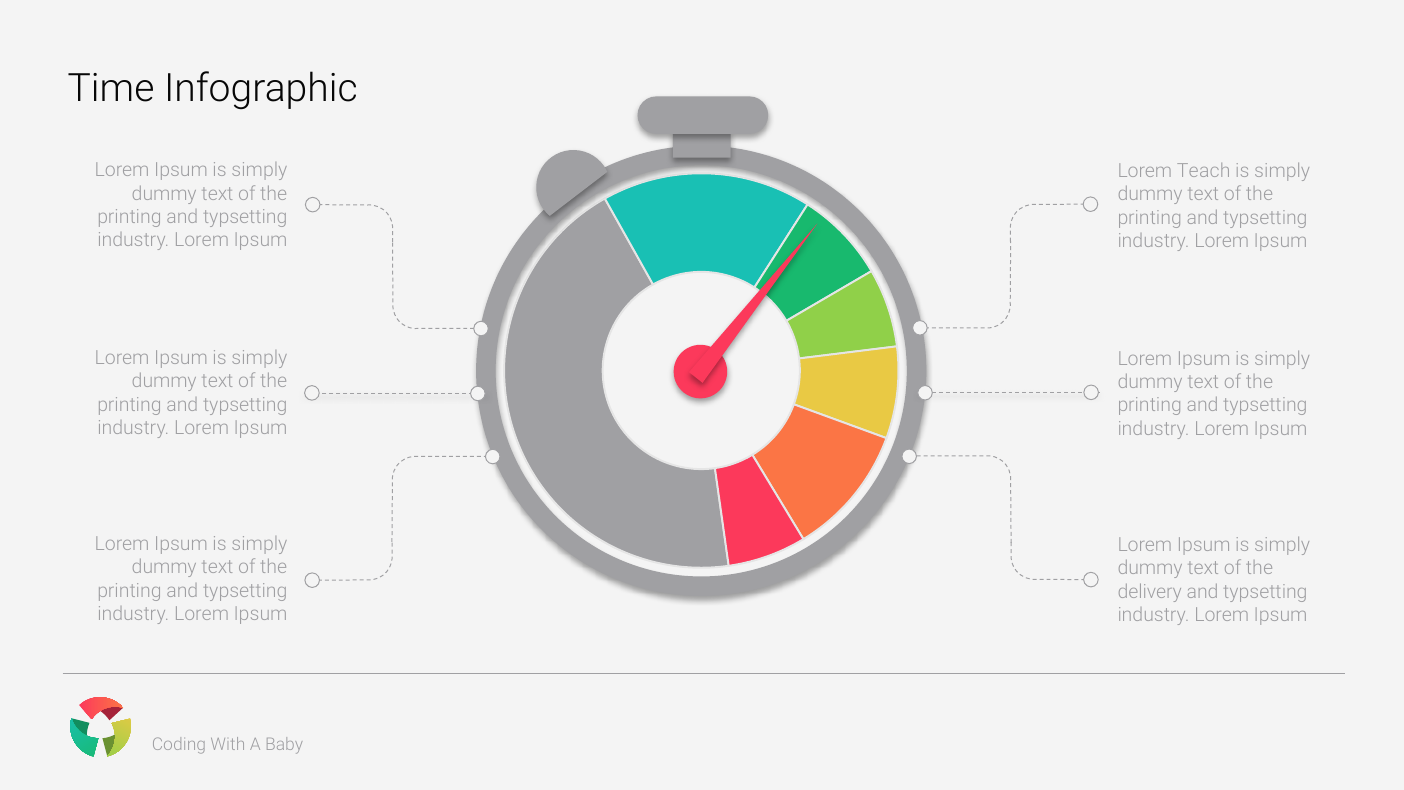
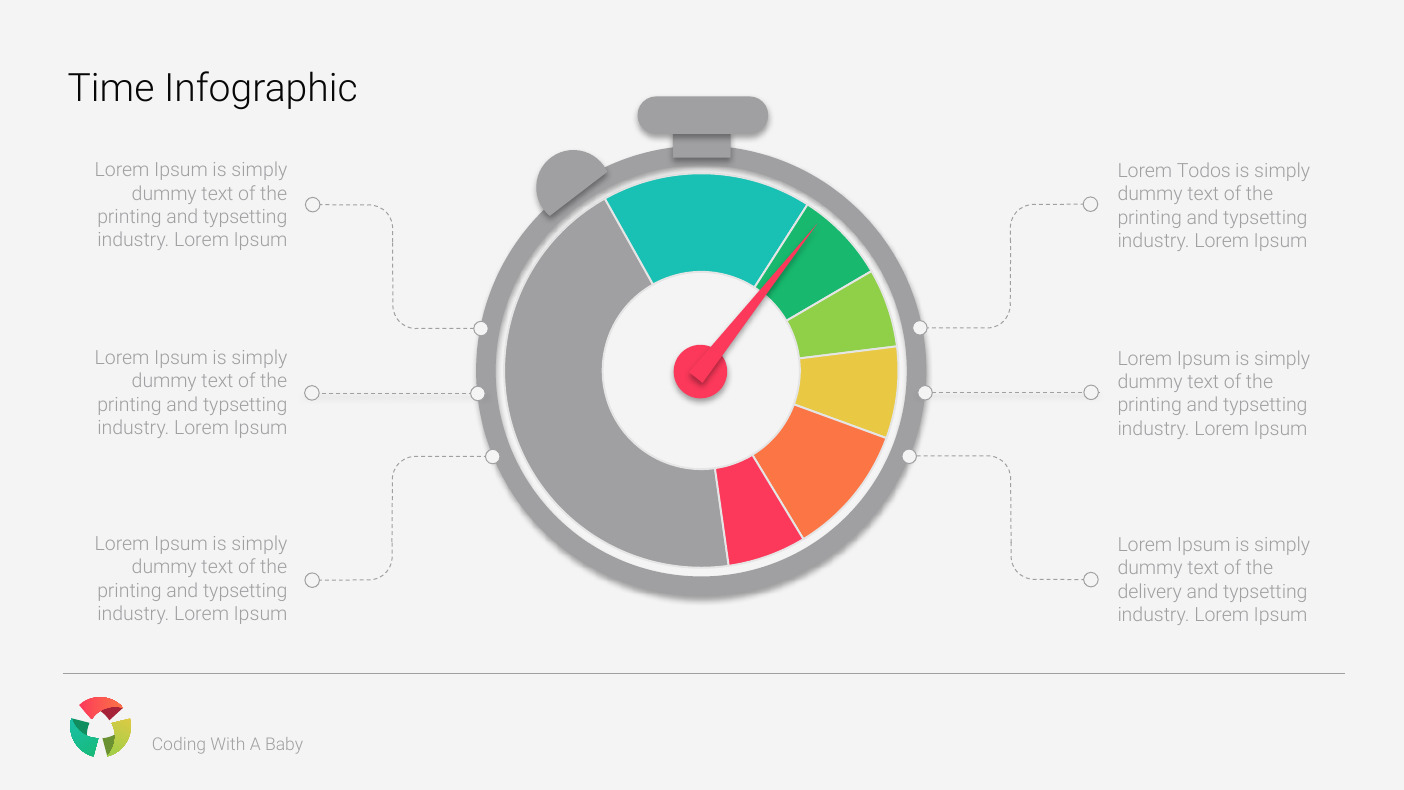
Teach: Teach -> Todos
